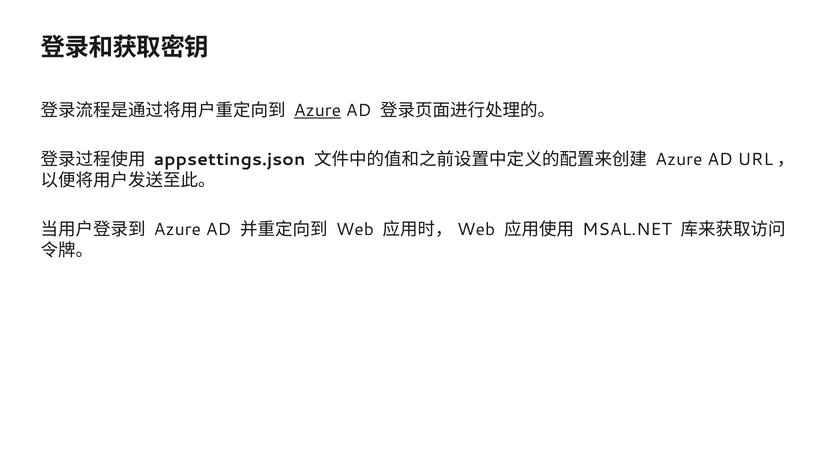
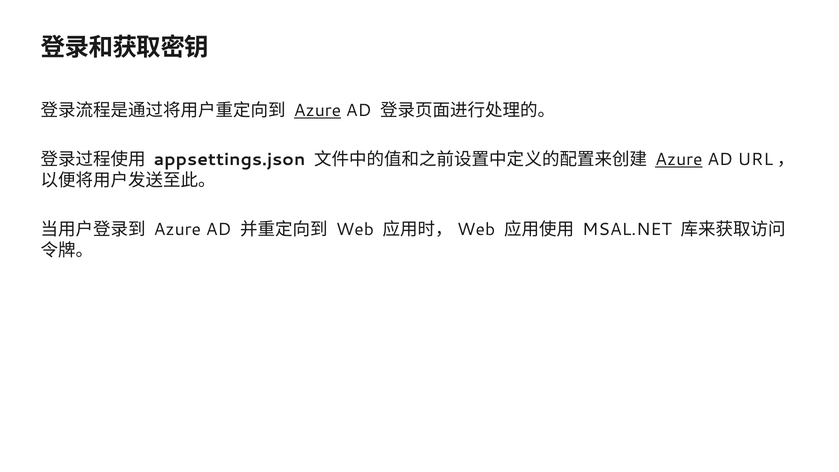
Azure at (679, 159) underline: none -> present
